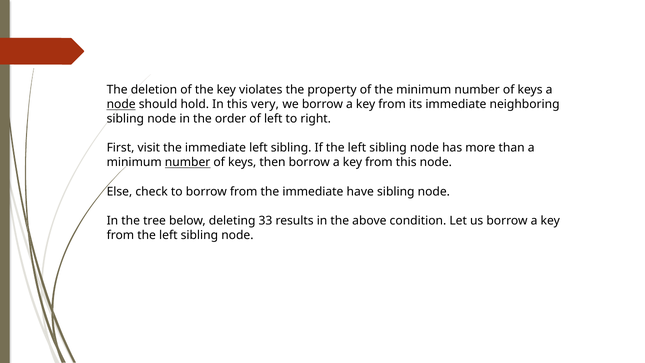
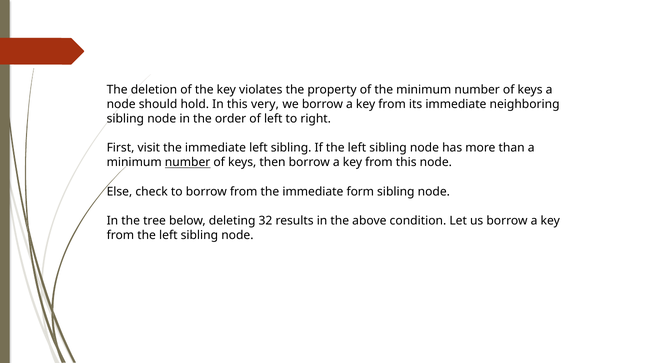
node at (121, 104) underline: present -> none
have: have -> form
33: 33 -> 32
